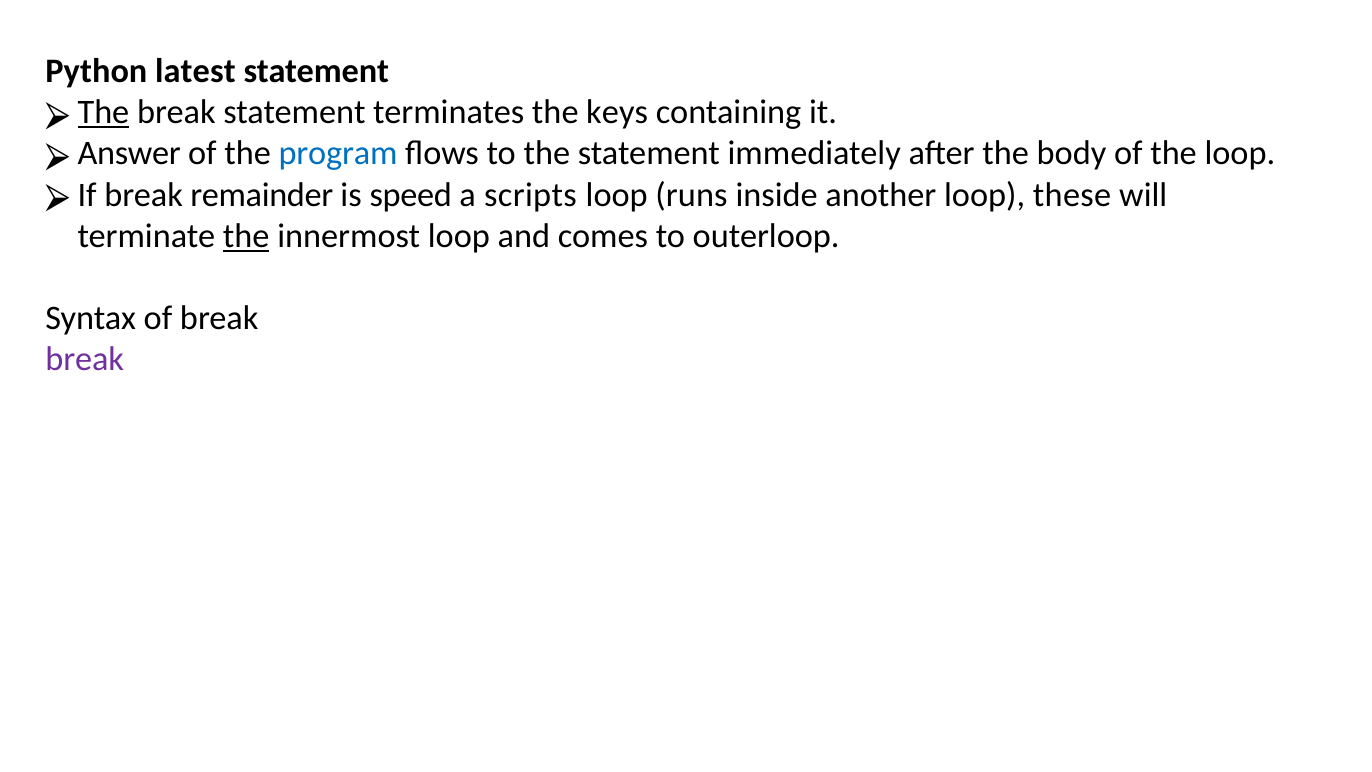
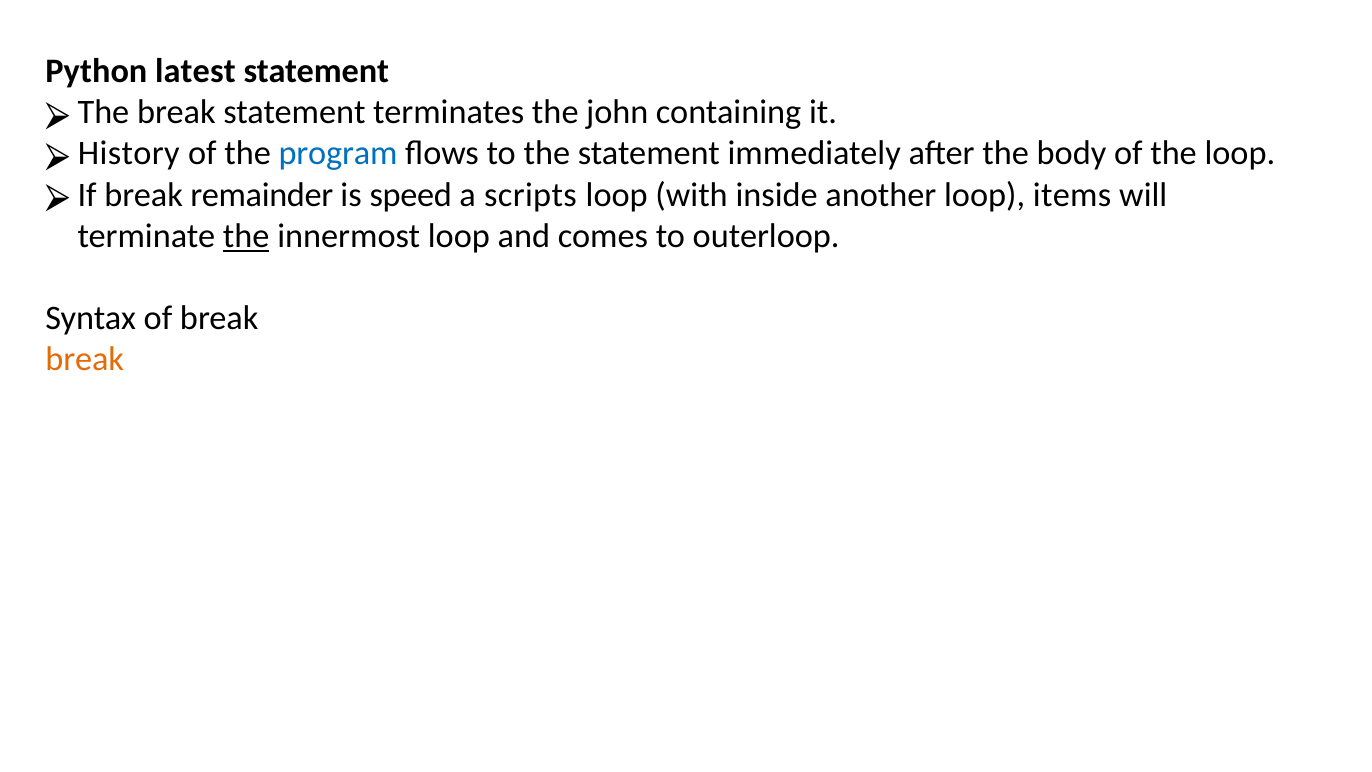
The at (103, 112) underline: present -> none
keys: keys -> john
Answer: Answer -> History
runs: runs -> with
these: these -> items
break at (85, 359) colour: purple -> orange
